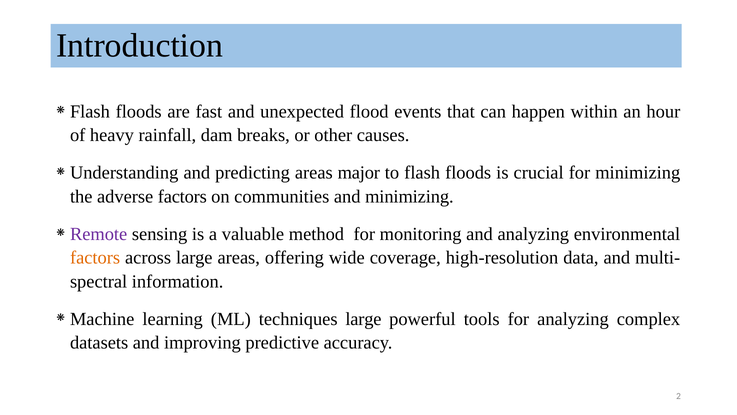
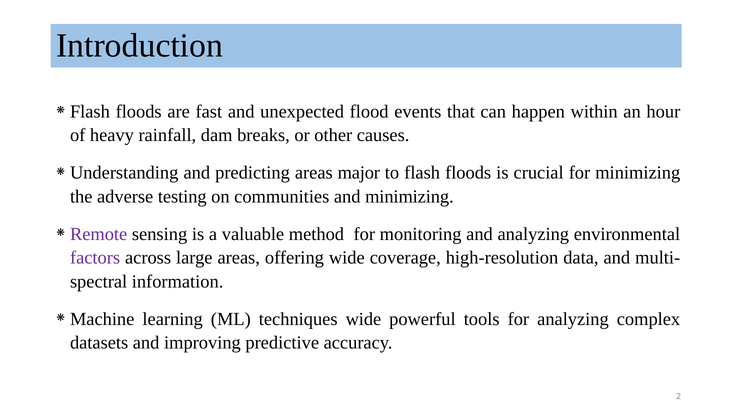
adverse factors: factors -> testing
factors at (95, 257) colour: orange -> purple
techniques large: large -> wide
